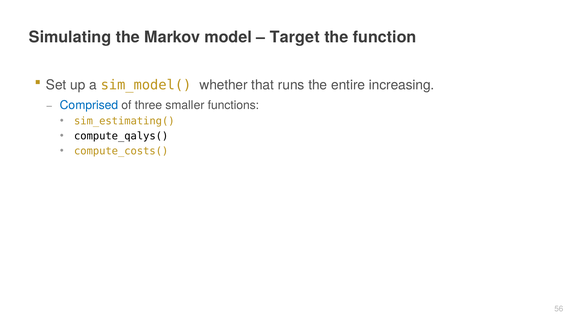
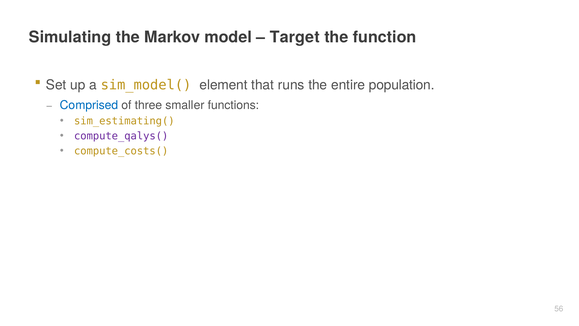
whether: whether -> element
increasing: increasing -> population
compute_qalys( colour: black -> purple
